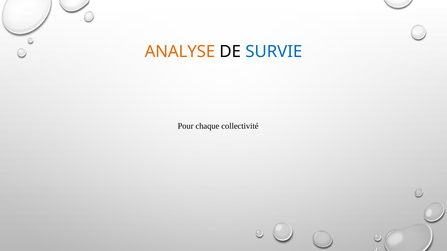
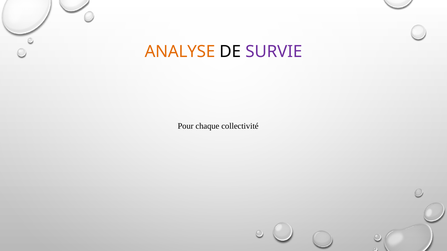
SURVIE colour: blue -> purple
